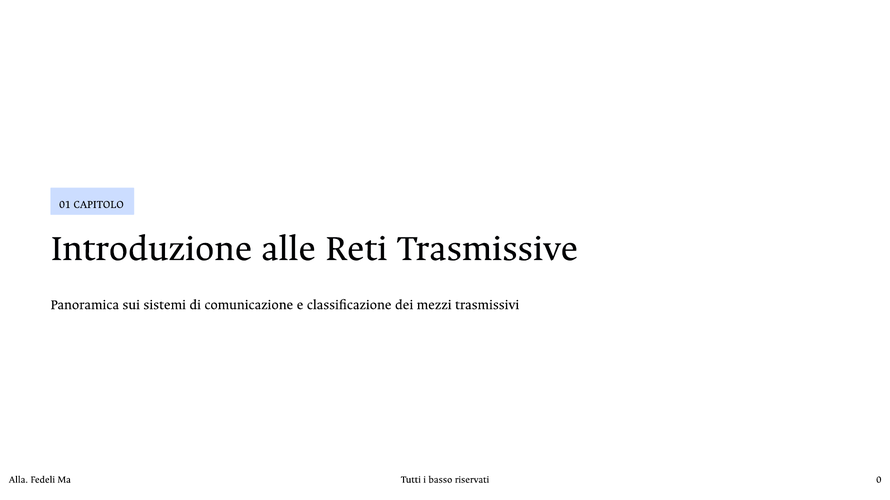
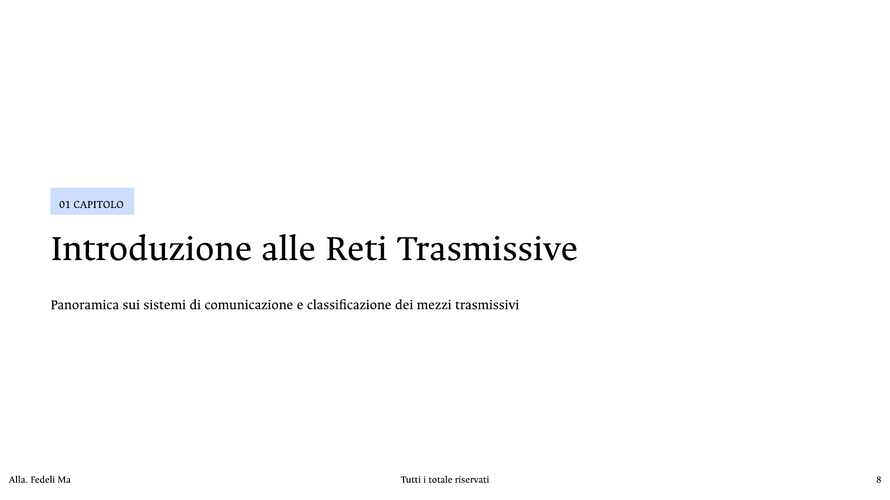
basso: basso -> totale
0: 0 -> 8
